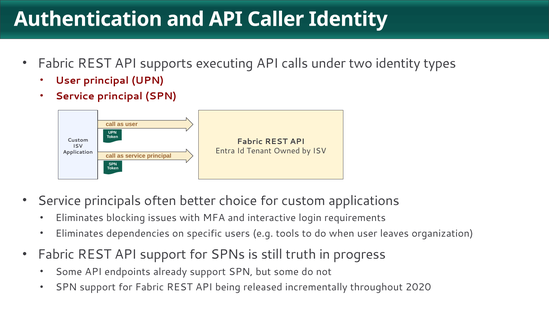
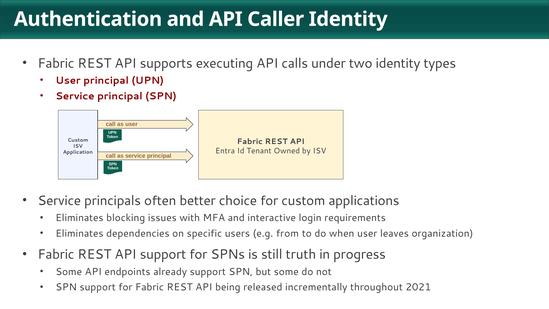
tools: tools -> from
2020: 2020 -> 2021
